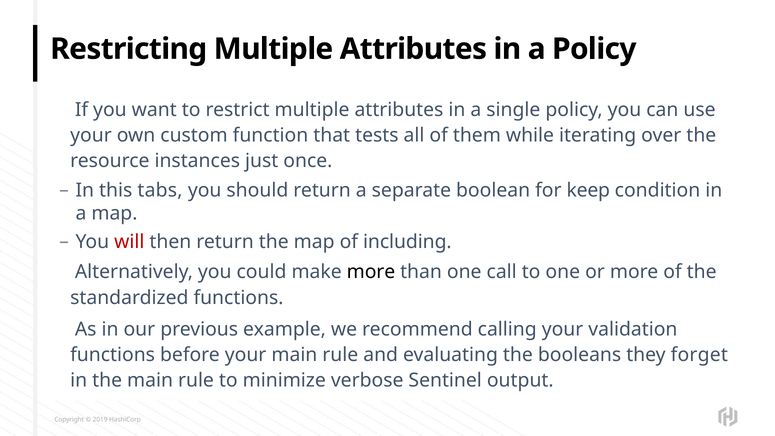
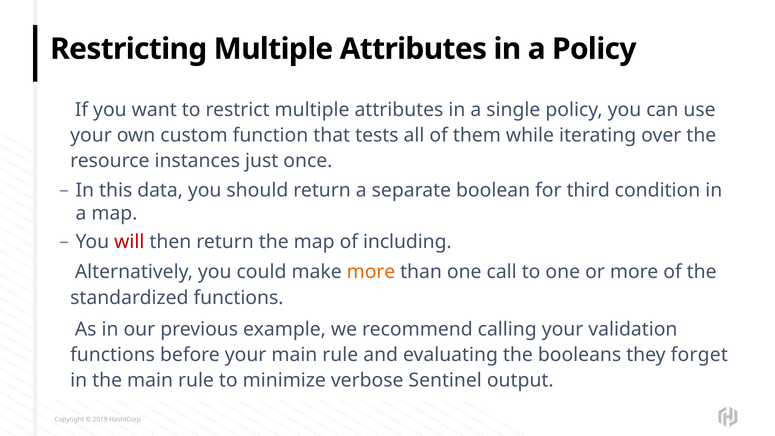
tabs: tabs -> data
keep: keep -> third
more at (371, 272) colour: black -> orange
